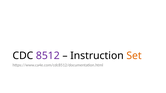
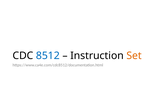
8512 colour: purple -> blue
